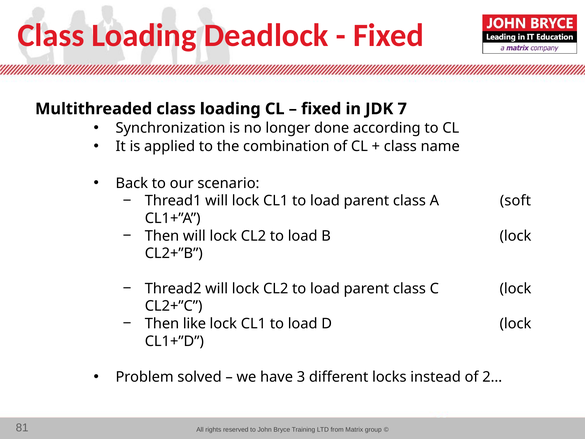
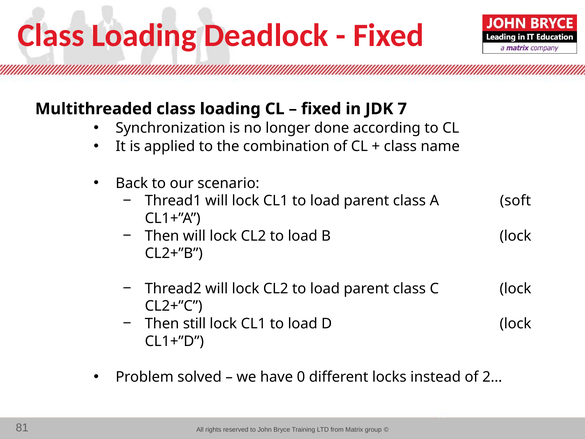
like: like -> still
3: 3 -> 0
